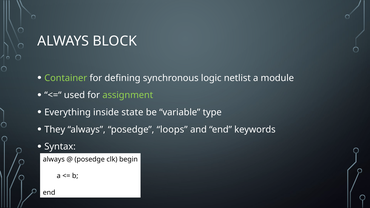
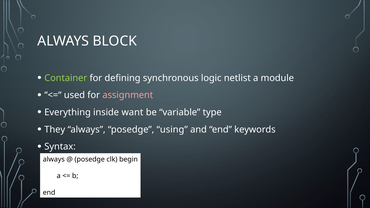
assignment colour: light green -> pink
state: state -> want
loops: loops -> using
